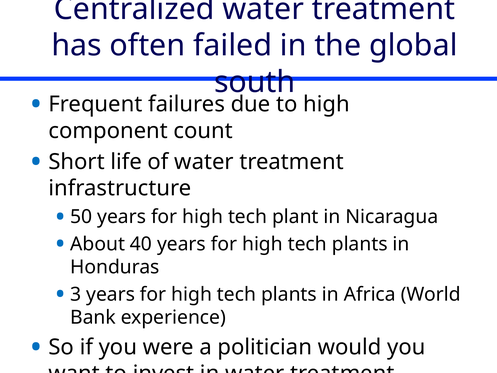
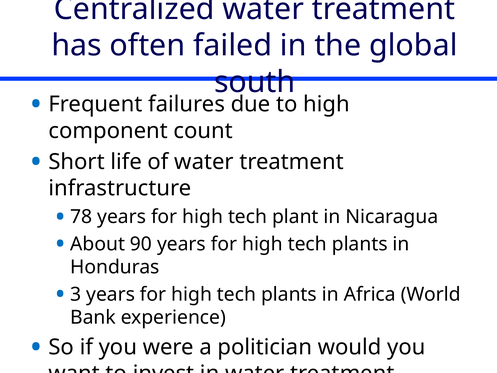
50: 50 -> 78
40: 40 -> 90
